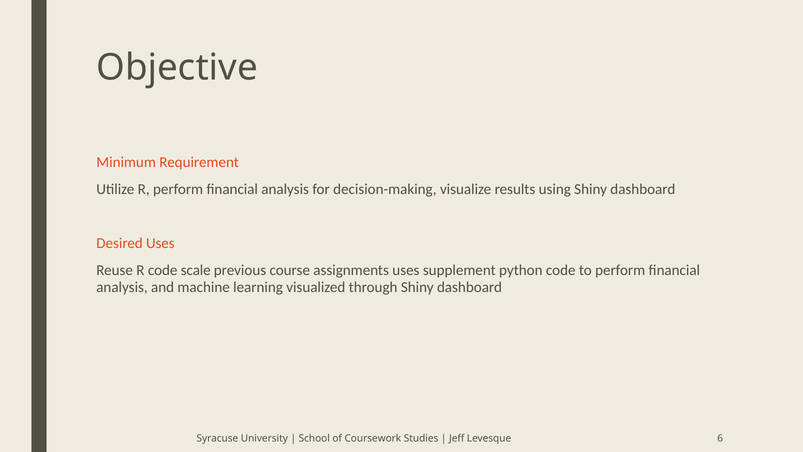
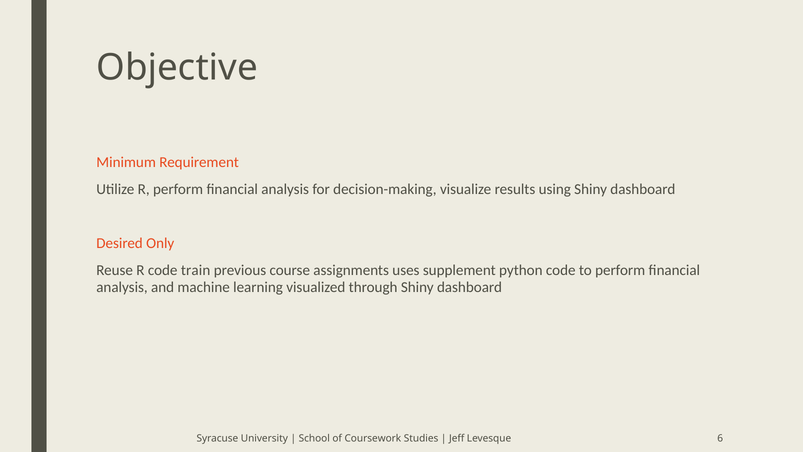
Desired Uses: Uses -> Only
scale: scale -> train
